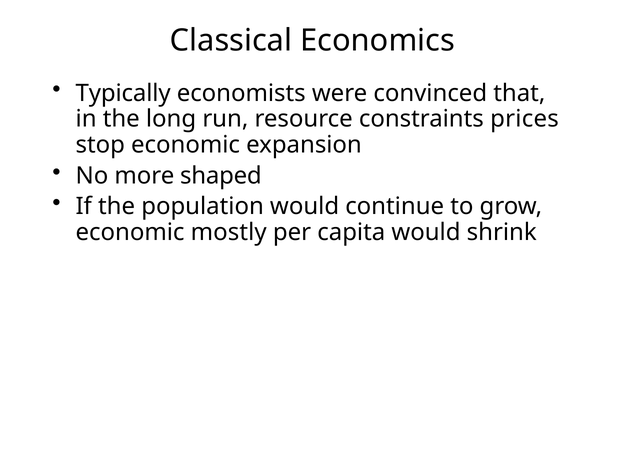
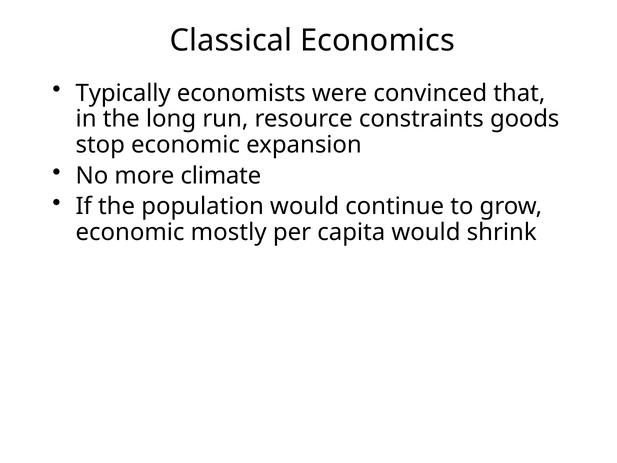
prices: prices -> goods
shaped: shaped -> climate
